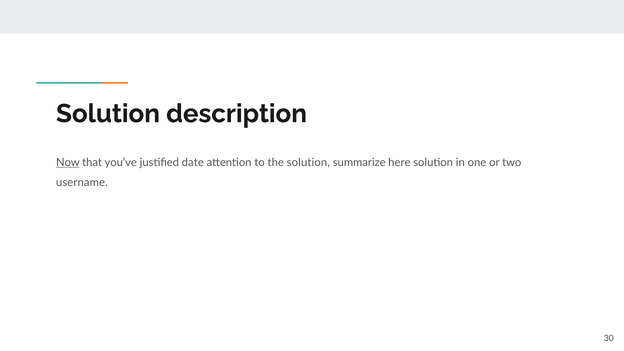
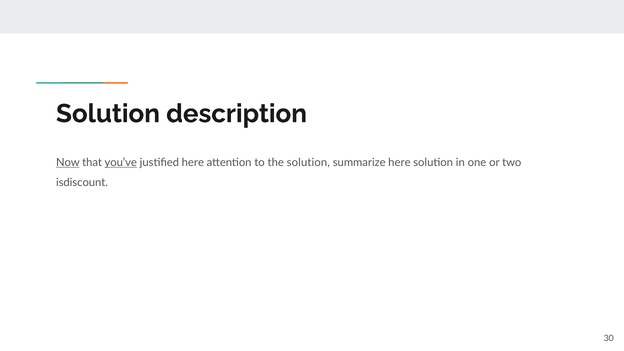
you’ve underline: none -> present
justified date: date -> here
username: username -> isdiscount
